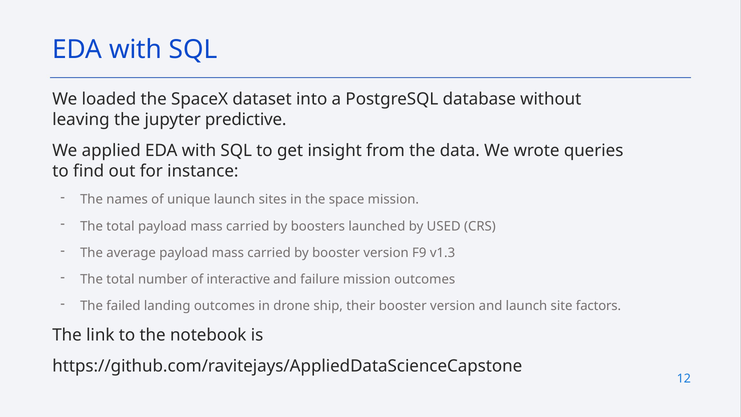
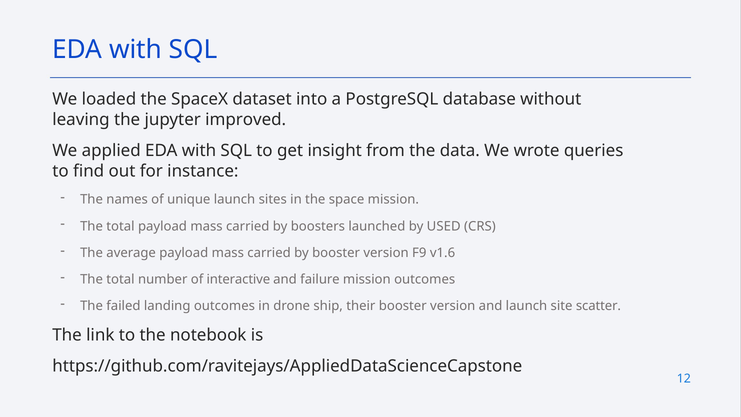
predictive: predictive -> improved
v1.3: v1.3 -> v1.6
factors: factors -> scatter
